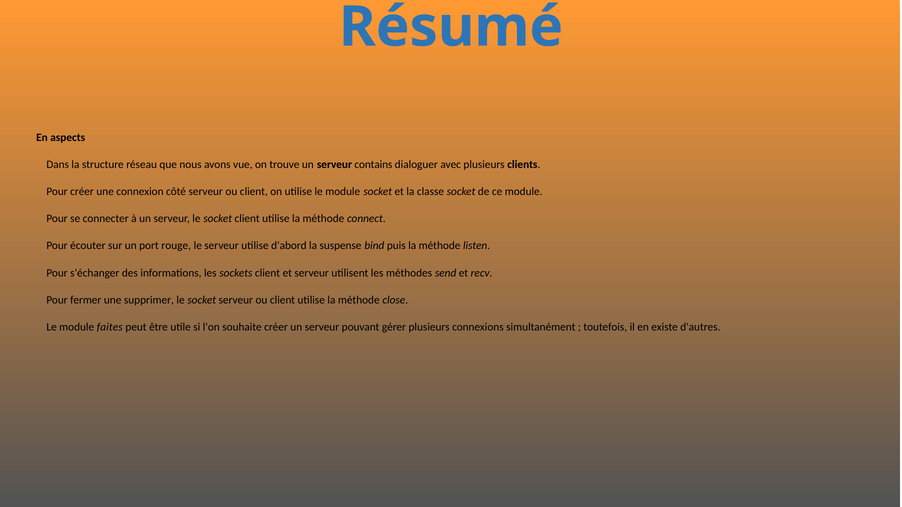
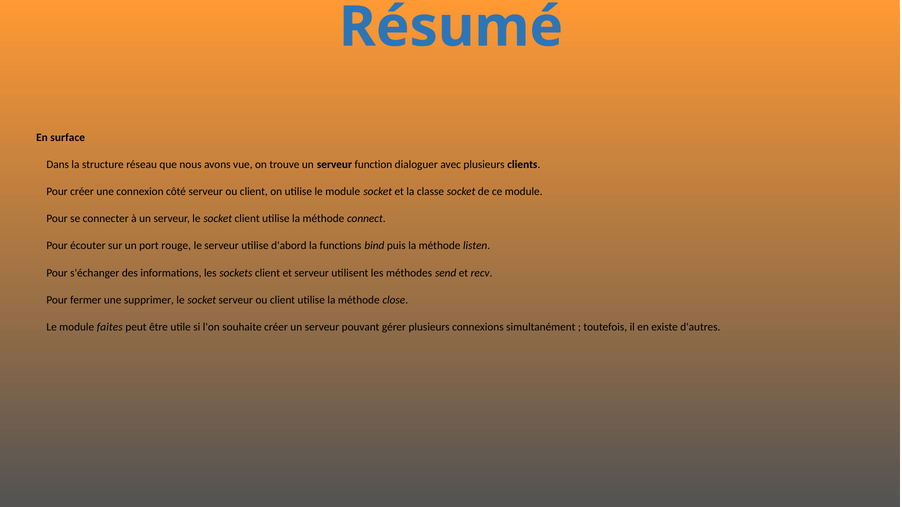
aspects: aspects -> surface
contains: contains -> function
suspense: suspense -> functions
